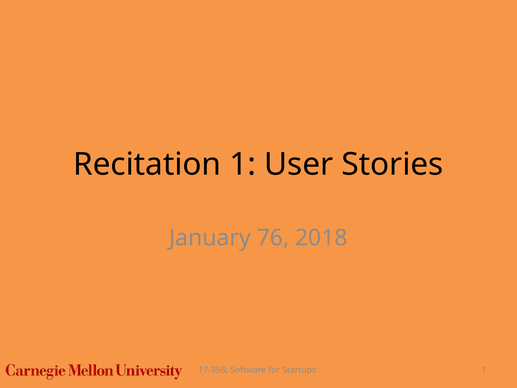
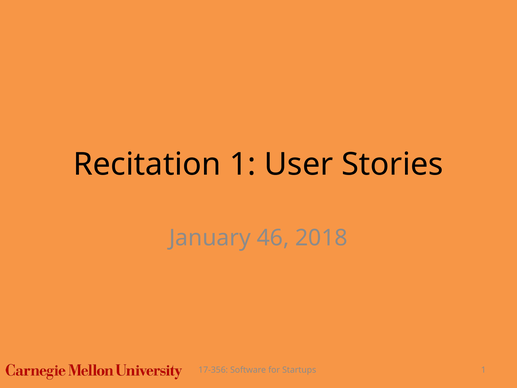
76: 76 -> 46
